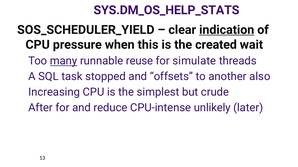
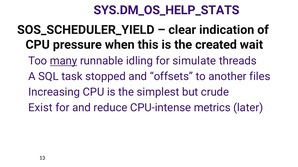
indication underline: present -> none
reuse: reuse -> idling
also: also -> files
After: After -> Exist
unlikely: unlikely -> metrics
